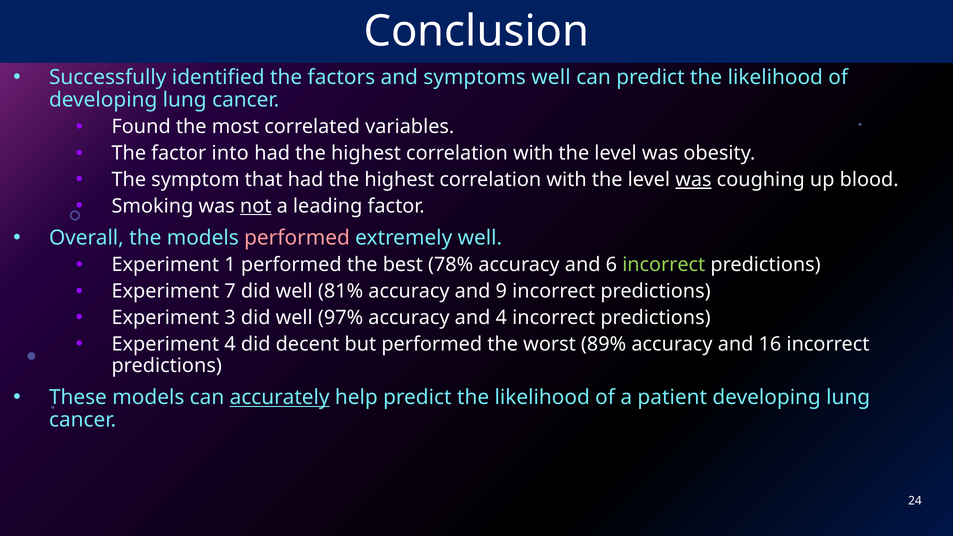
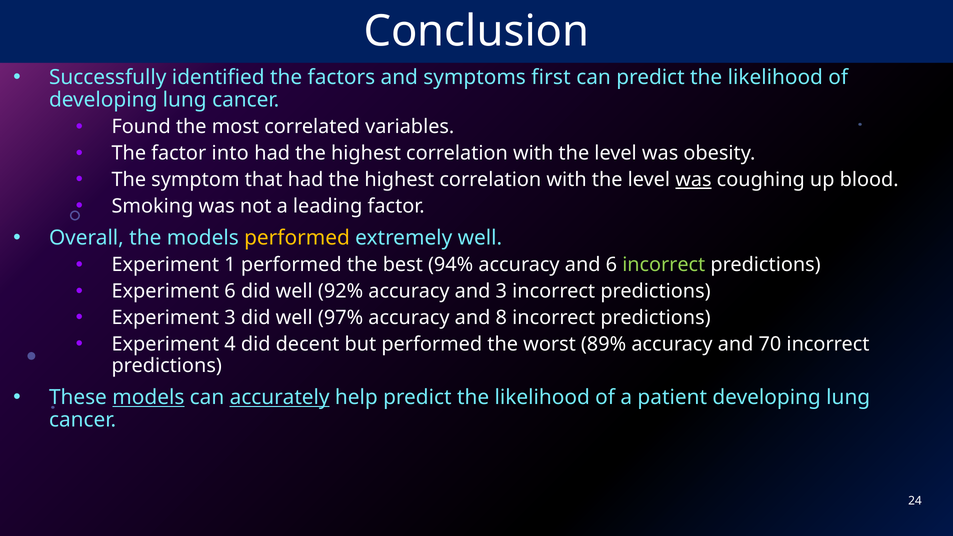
symptoms well: well -> first
not underline: present -> none
performed at (297, 238) colour: pink -> yellow
78%: 78% -> 94%
Experiment 7: 7 -> 6
81%: 81% -> 92%
and 9: 9 -> 3
and 4: 4 -> 8
16: 16 -> 70
models at (148, 397) underline: none -> present
